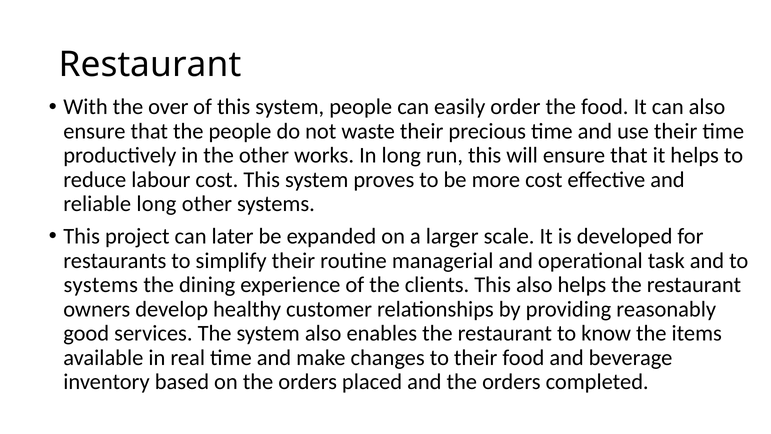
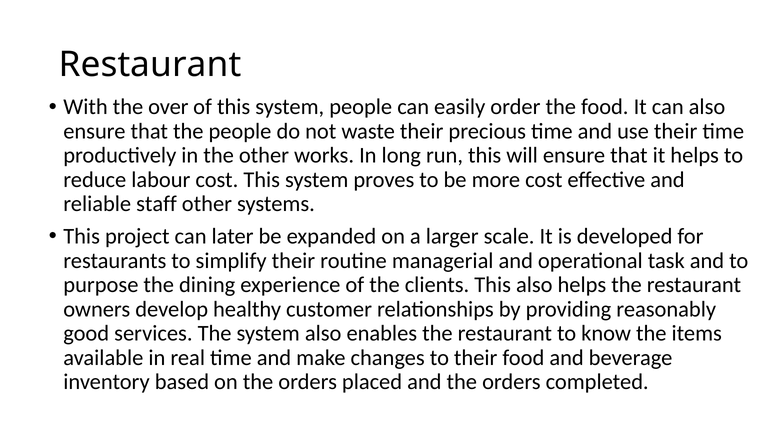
reliable long: long -> staff
systems at (101, 285): systems -> purpose
